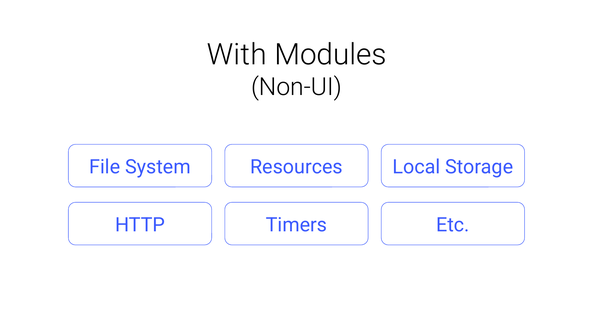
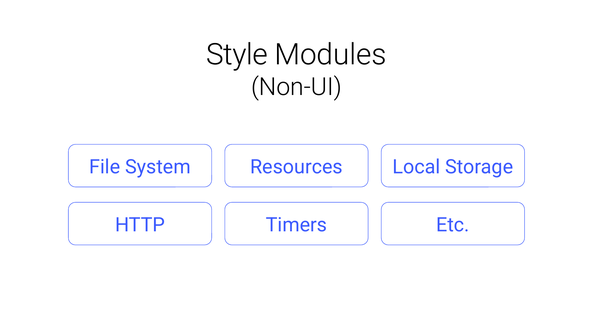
With: With -> Style
